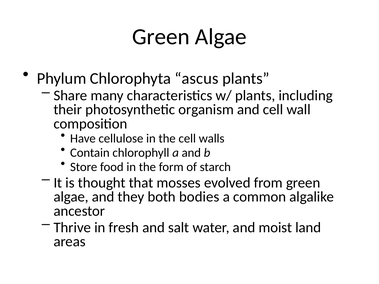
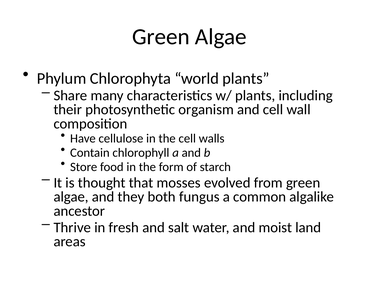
ascus: ascus -> world
bodies: bodies -> fungus
